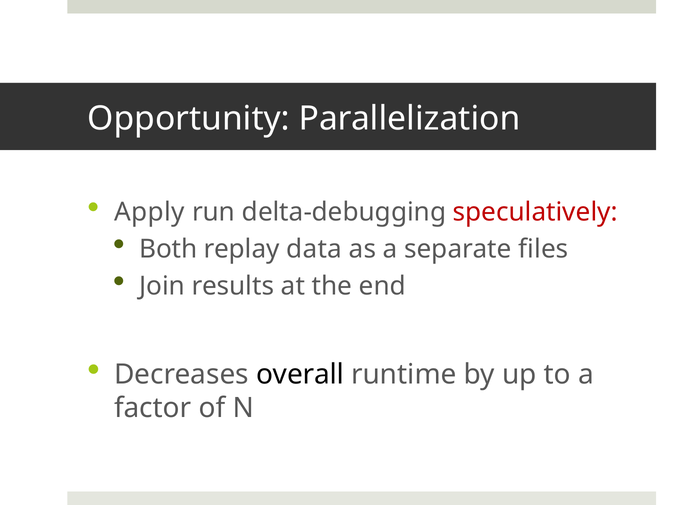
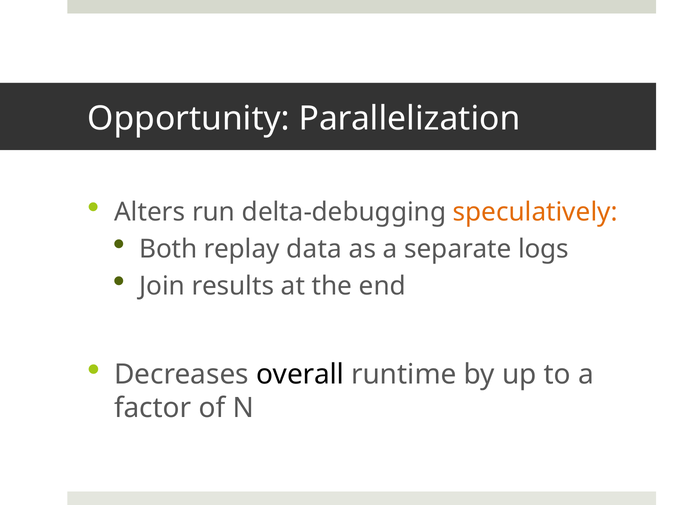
Apply: Apply -> Alters
speculatively colour: red -> orange
files: files -> logs
